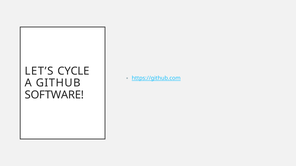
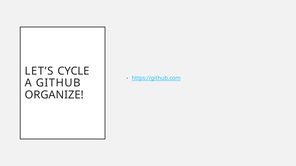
SOFTWARE: SOFTWARE -> ORGANIZE
